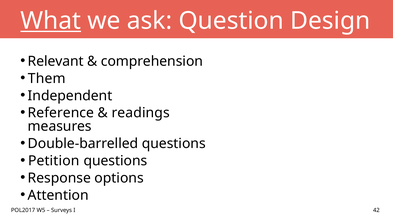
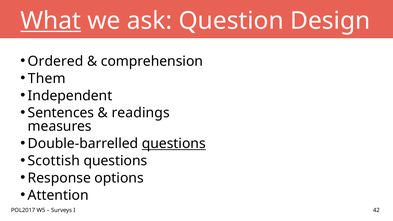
Relevant: Relevant -> Ordered
Reference: Reference -> Sentences
questions at (174, 144) underline: none -> present
Petition: Petition -> Scottish
